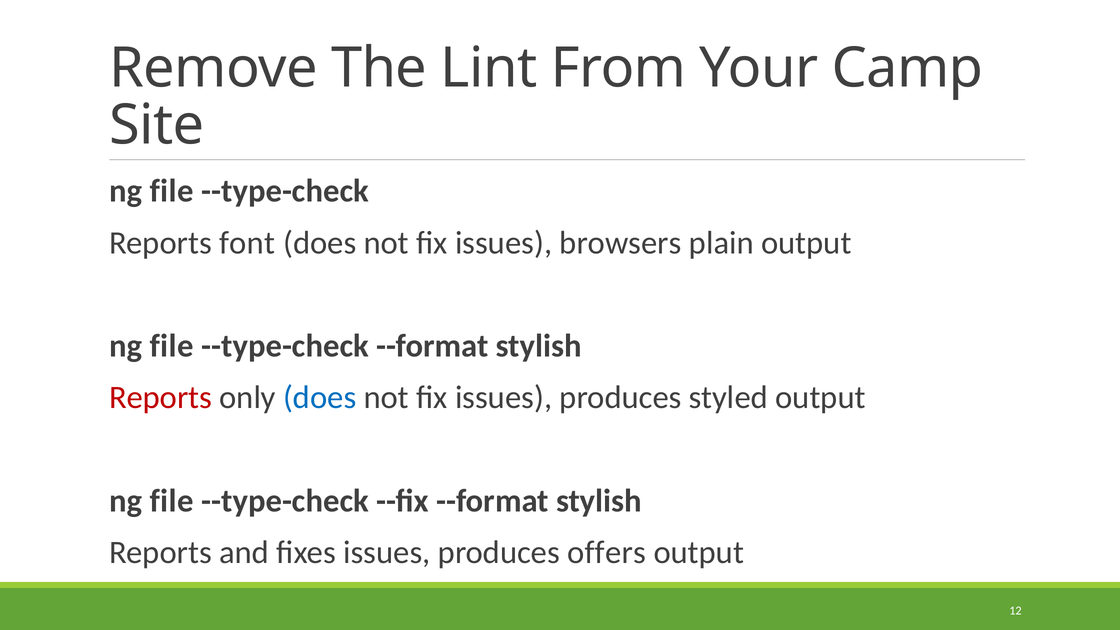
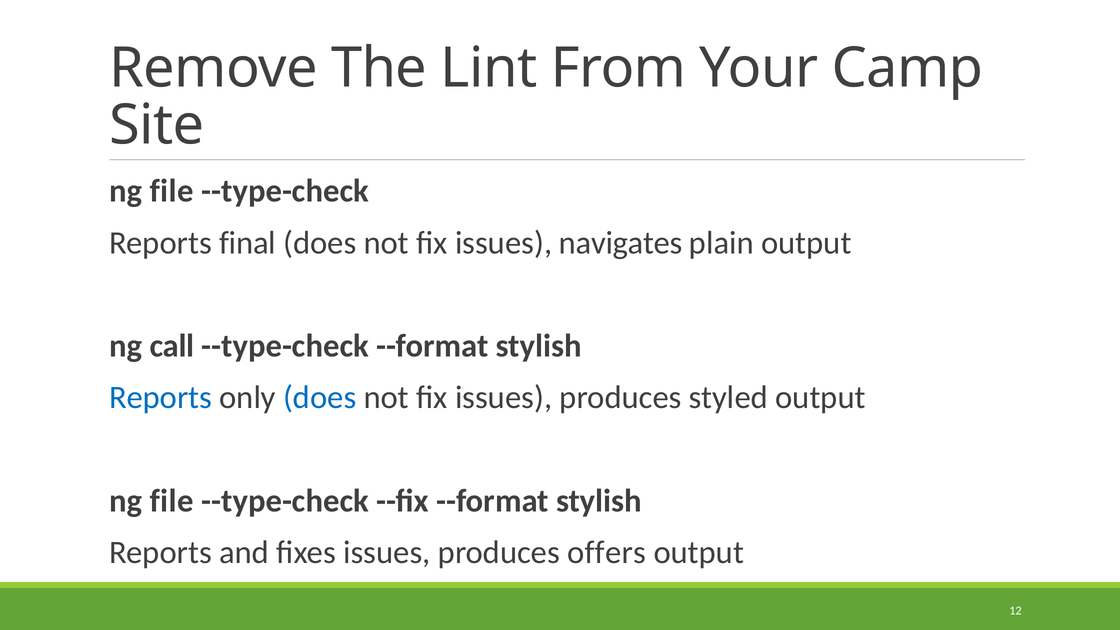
font: font -> final
browsers: browsers -> navigates
file at (172, 346): file -> call
Reports at (161, 398) colour: red -> blue
